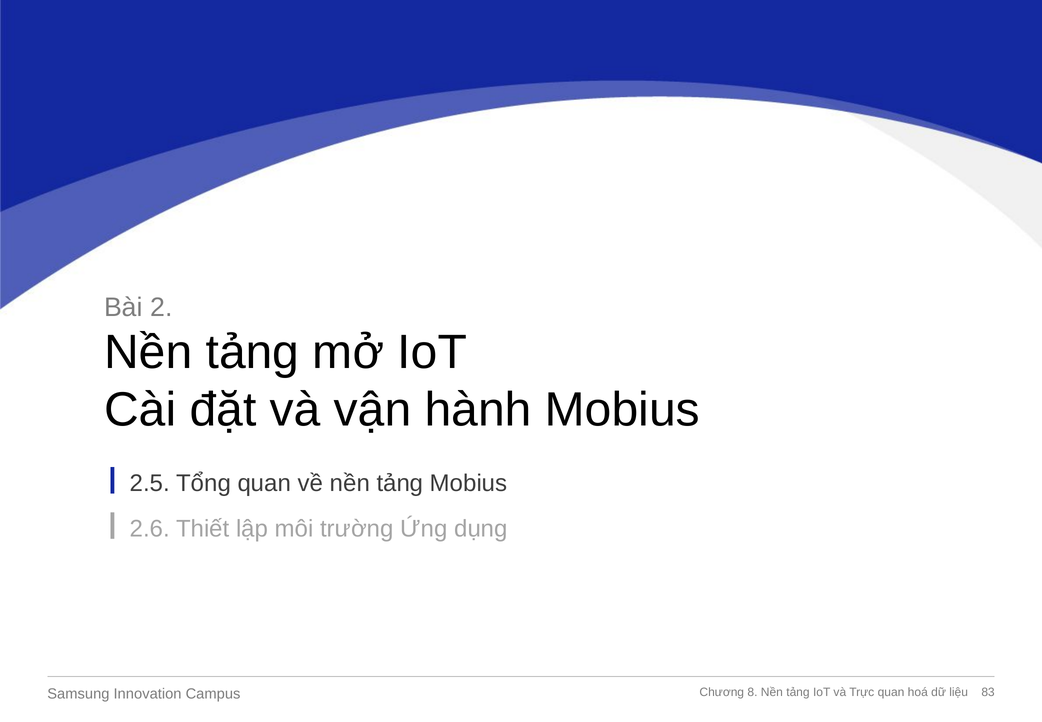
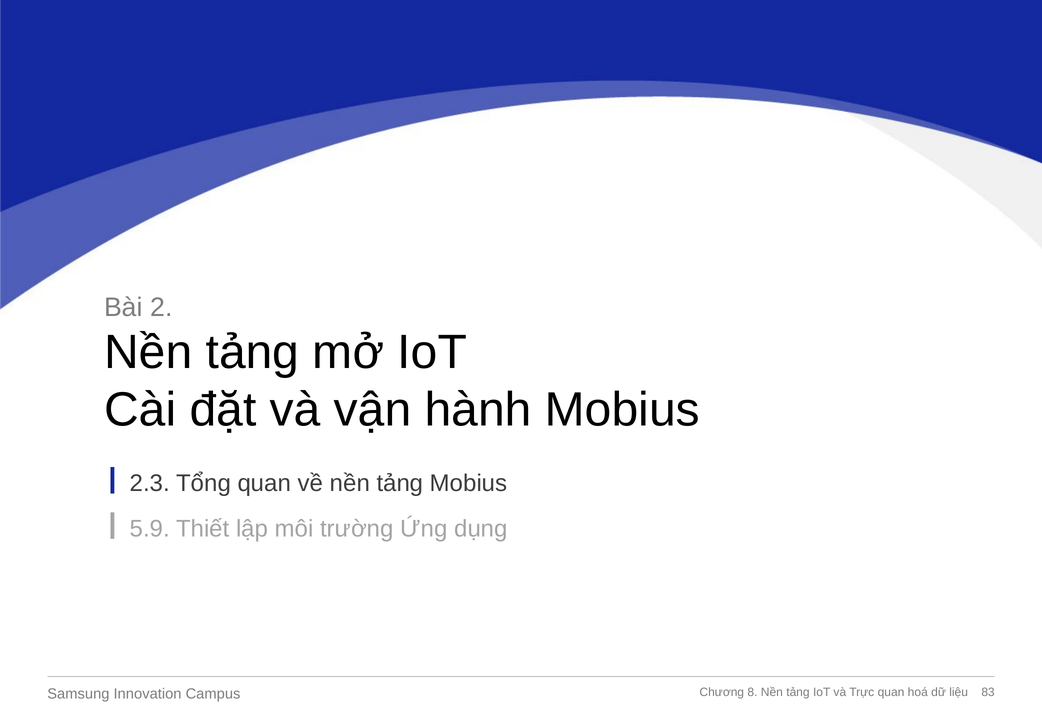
2.5: 2.5 -> 2.3
2.6: 2.6 -> 5.9
